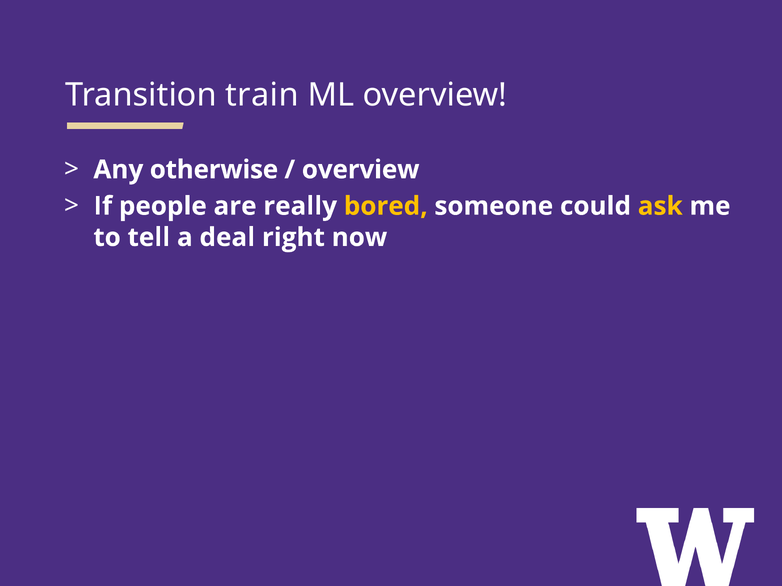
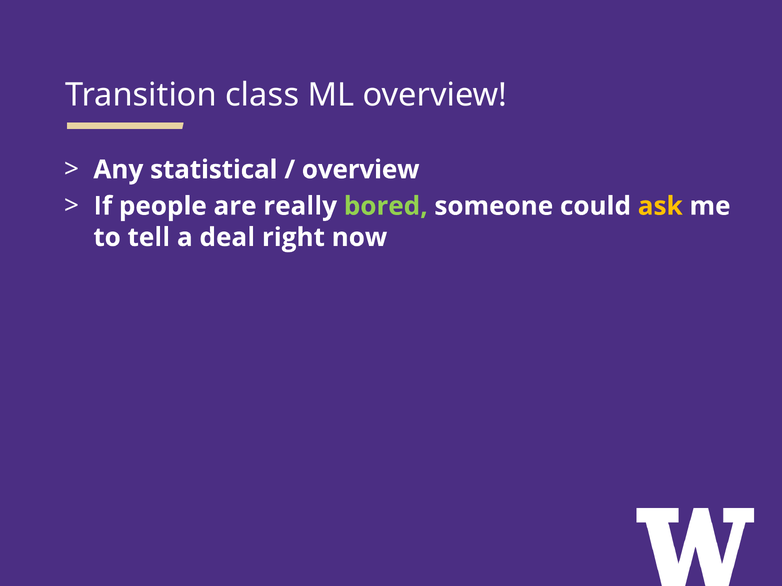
train: train -> class
otherwise: otherwise -> statistical
bored colour: yellow -> light green
